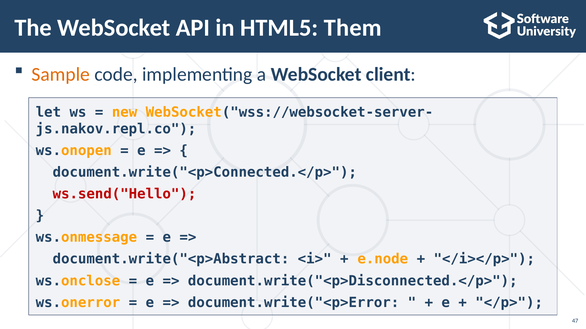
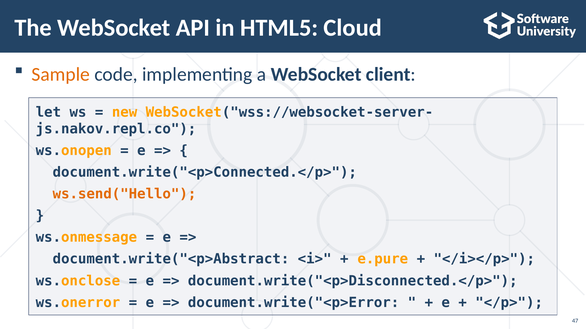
Them: Them -> Cloud
ws.send("Hello colour: red -> orange
e.node: e.node -> e.pure
